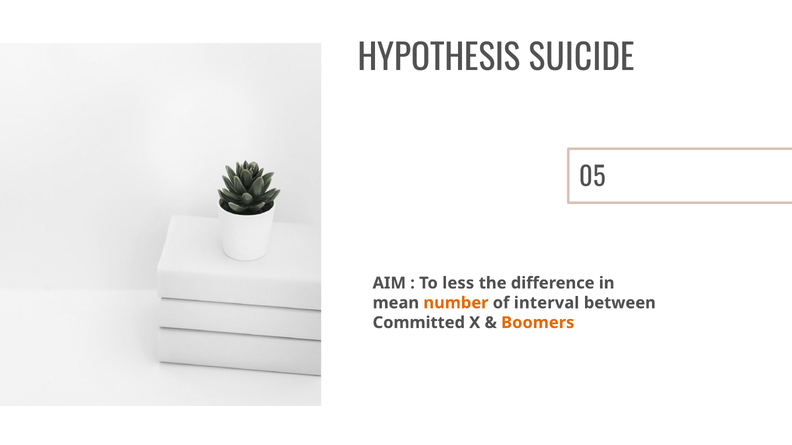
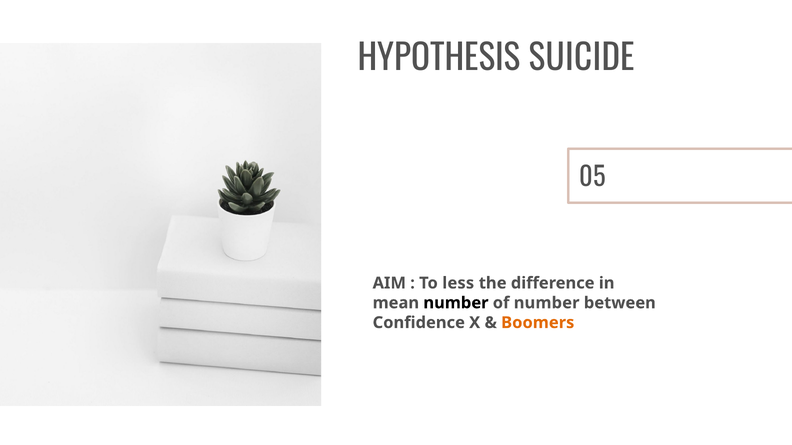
number at (456, 303) colour: orange -> black
of interval: interval -> number
Committed: Committed -> Confidence
